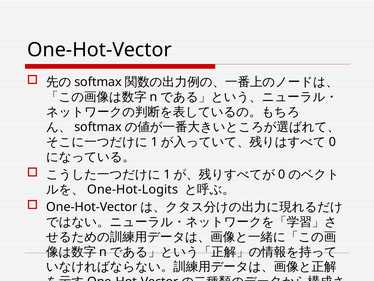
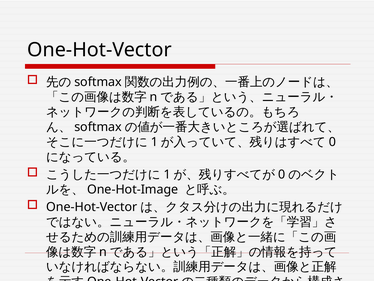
One-Hot-Logits: One-Hot-Logits -> One-Hot-Image
